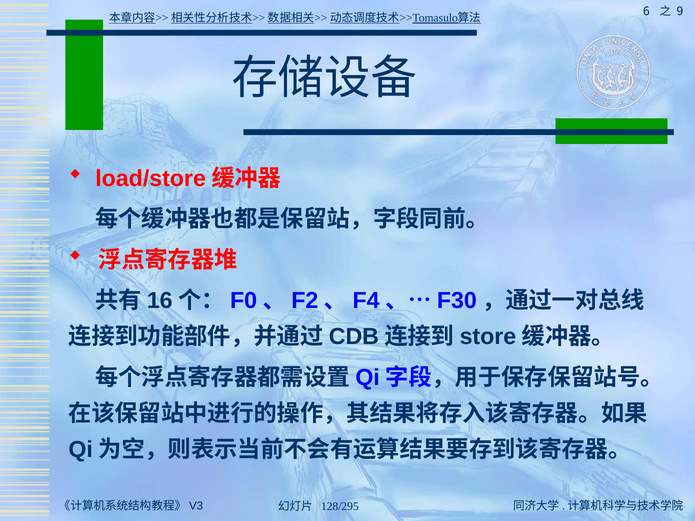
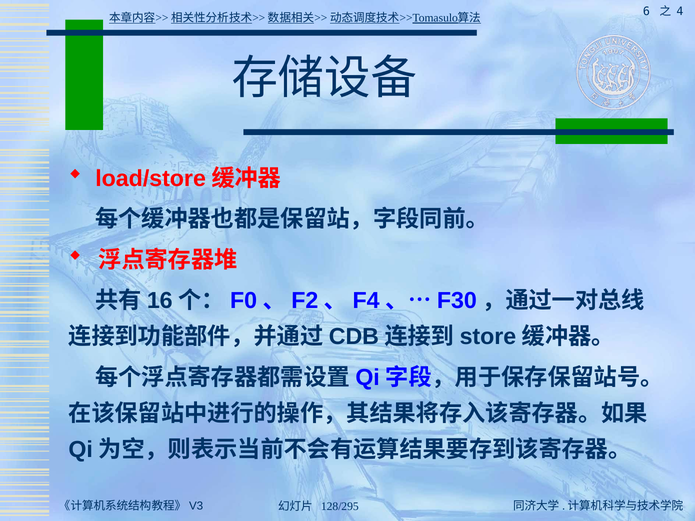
9: 9 -> 4
